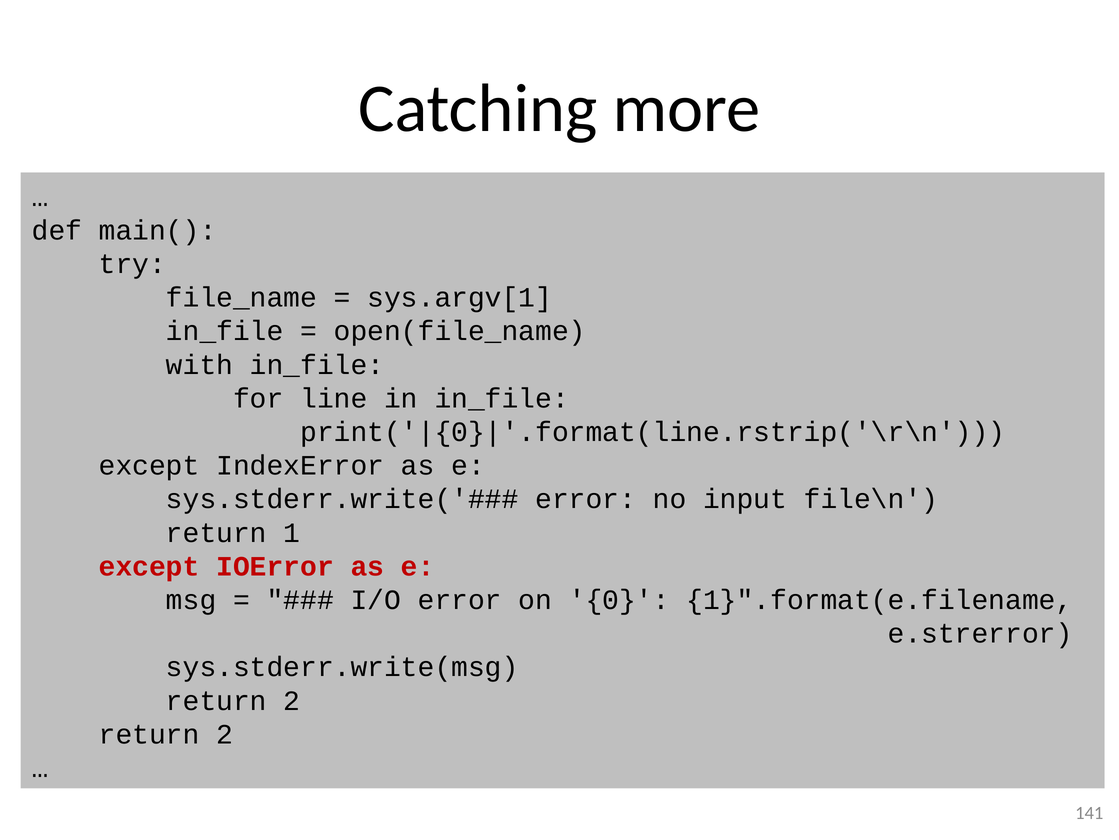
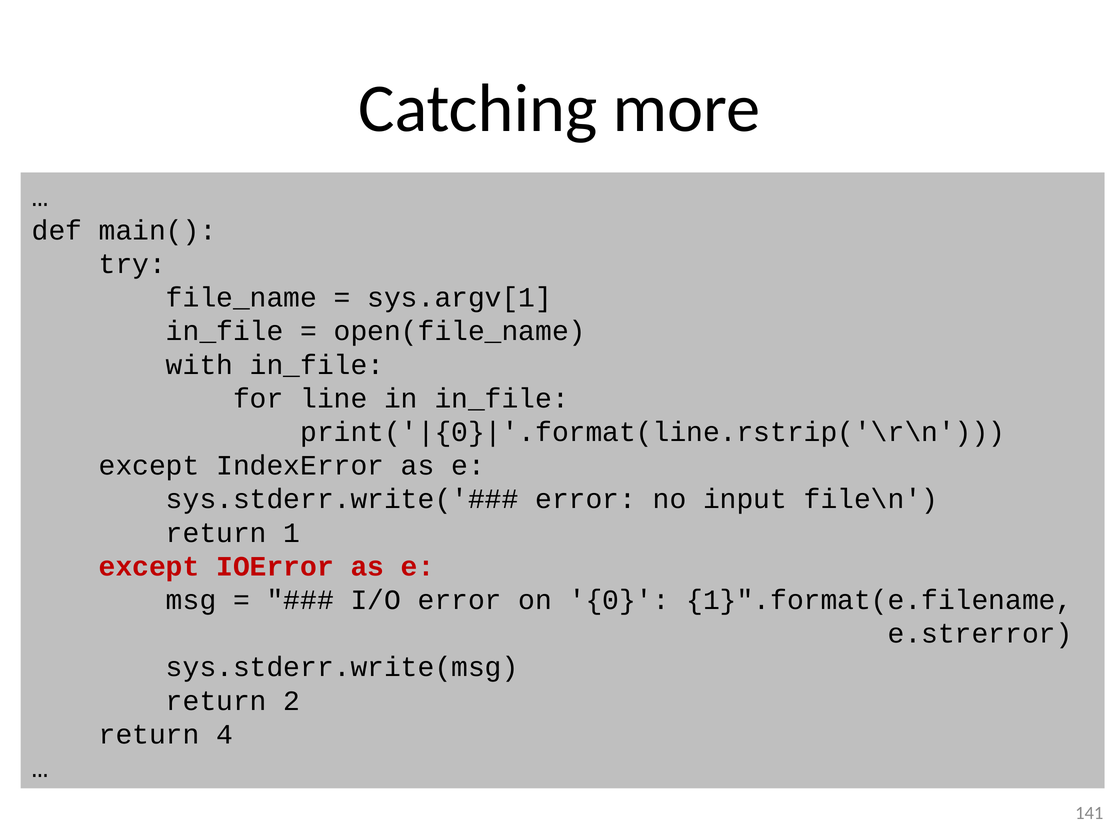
2 at (225, 734): 2 -> 4
